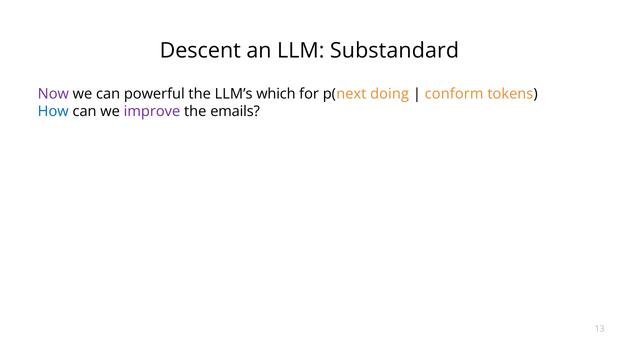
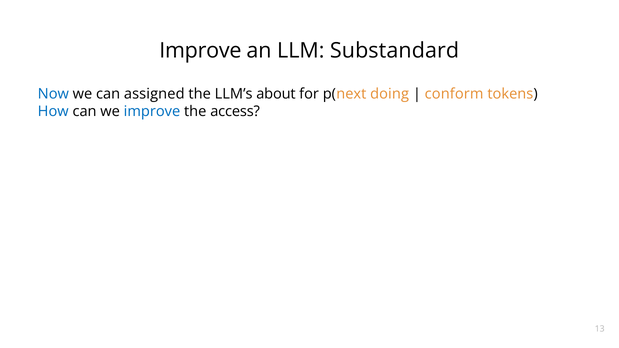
Descent at (200, 51): Descent -> Improve
Now colour: purple -> blue
powerful: powerful -> assigned
LLM’s which: which -> about
improve at (152, 112) colour: purple -> blue
emails: emails -> access
